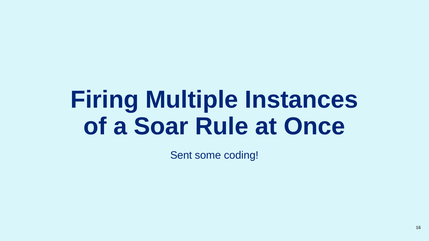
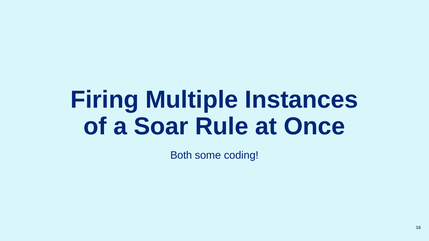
Sent: Sent -> Both
